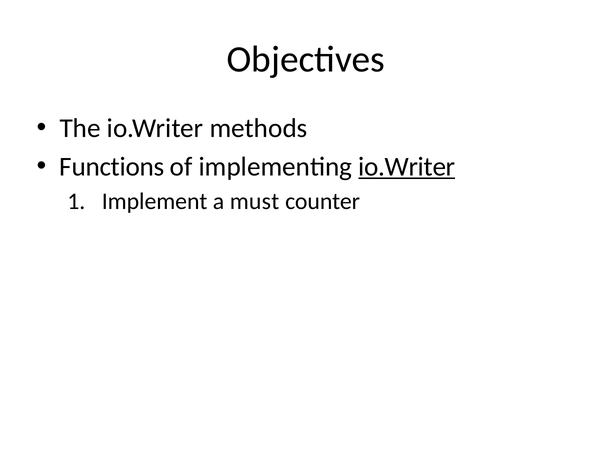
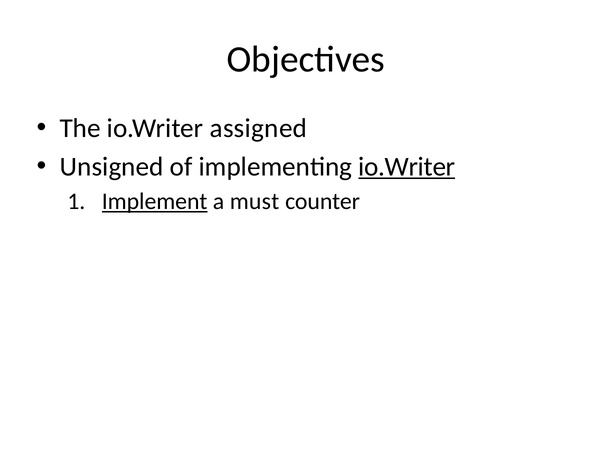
methods: methods -> assigned
Functions: Functions -> Unsigned
Implement underline: none -> present
